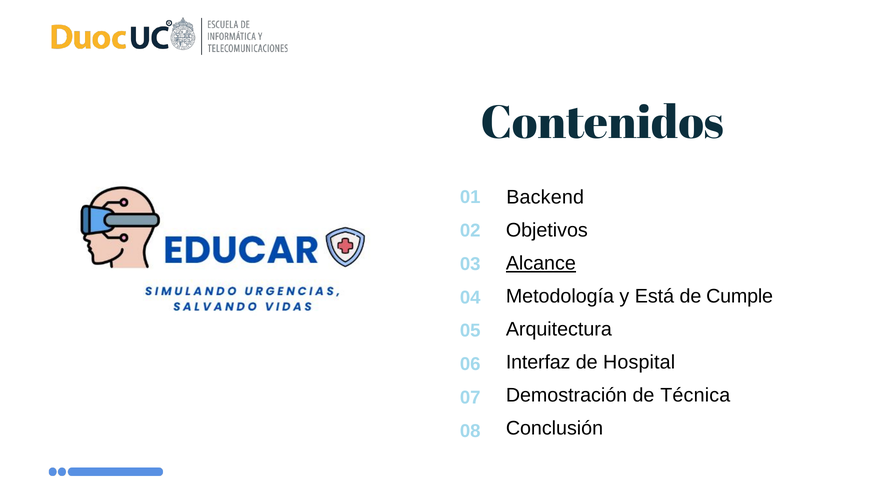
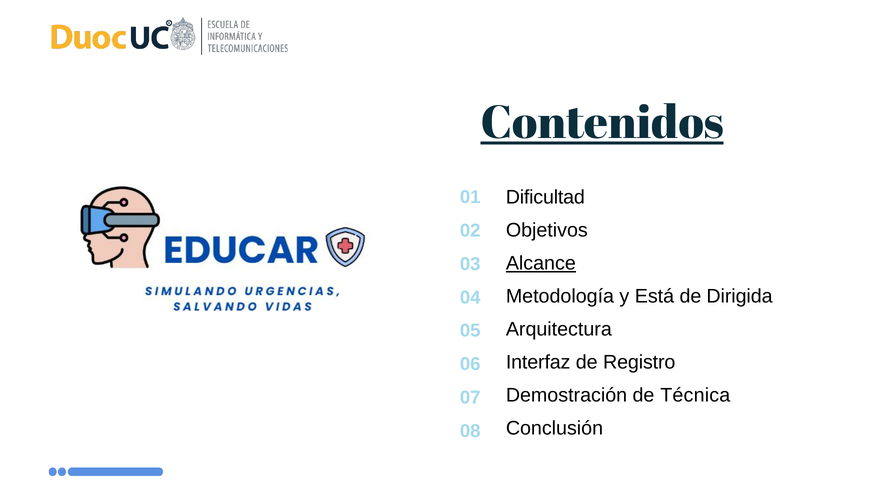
Contenidos underline: none -> present
Backend: Backend -> Dificultad
Cumple: Cumple -> Dirigida
Hospital: Hospital -> Registro
